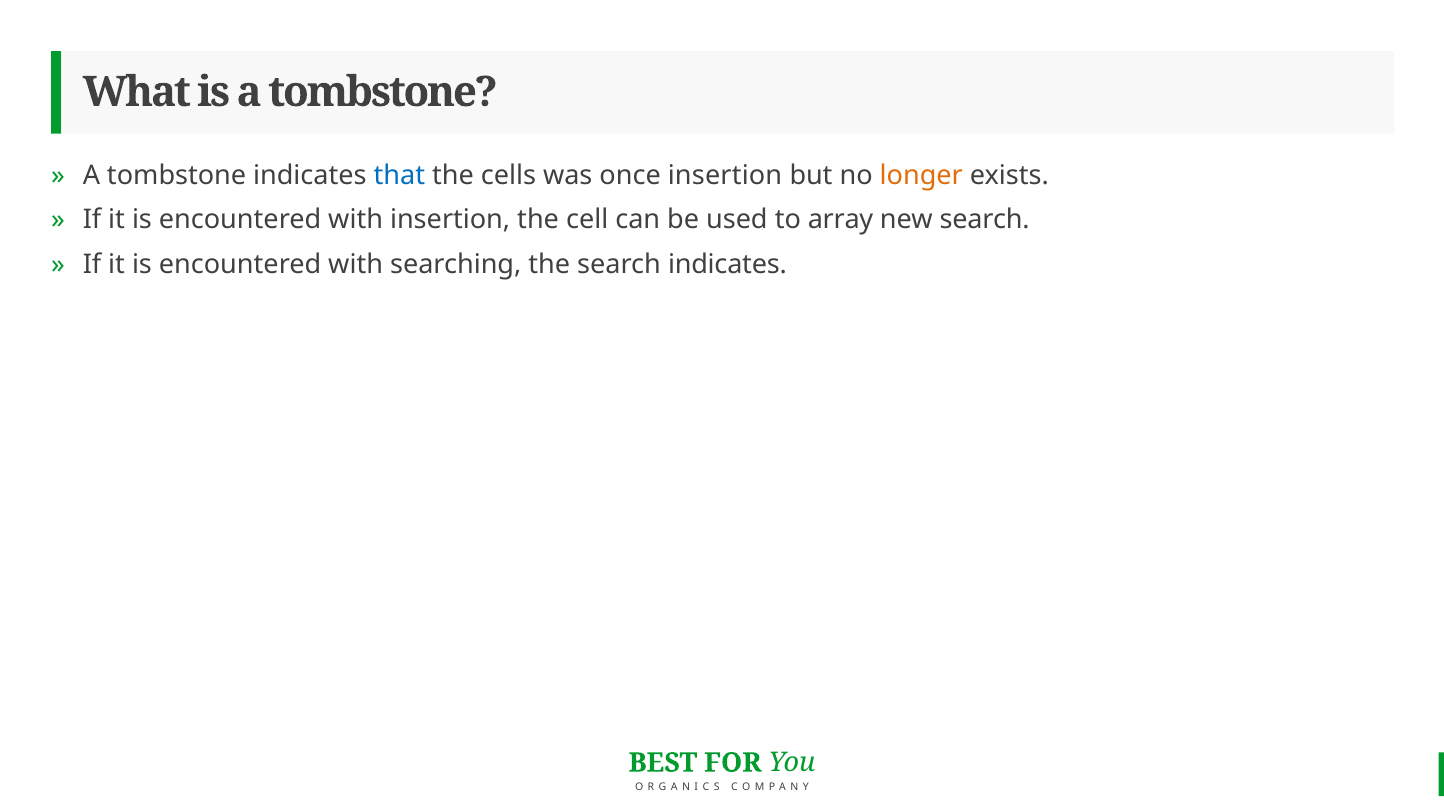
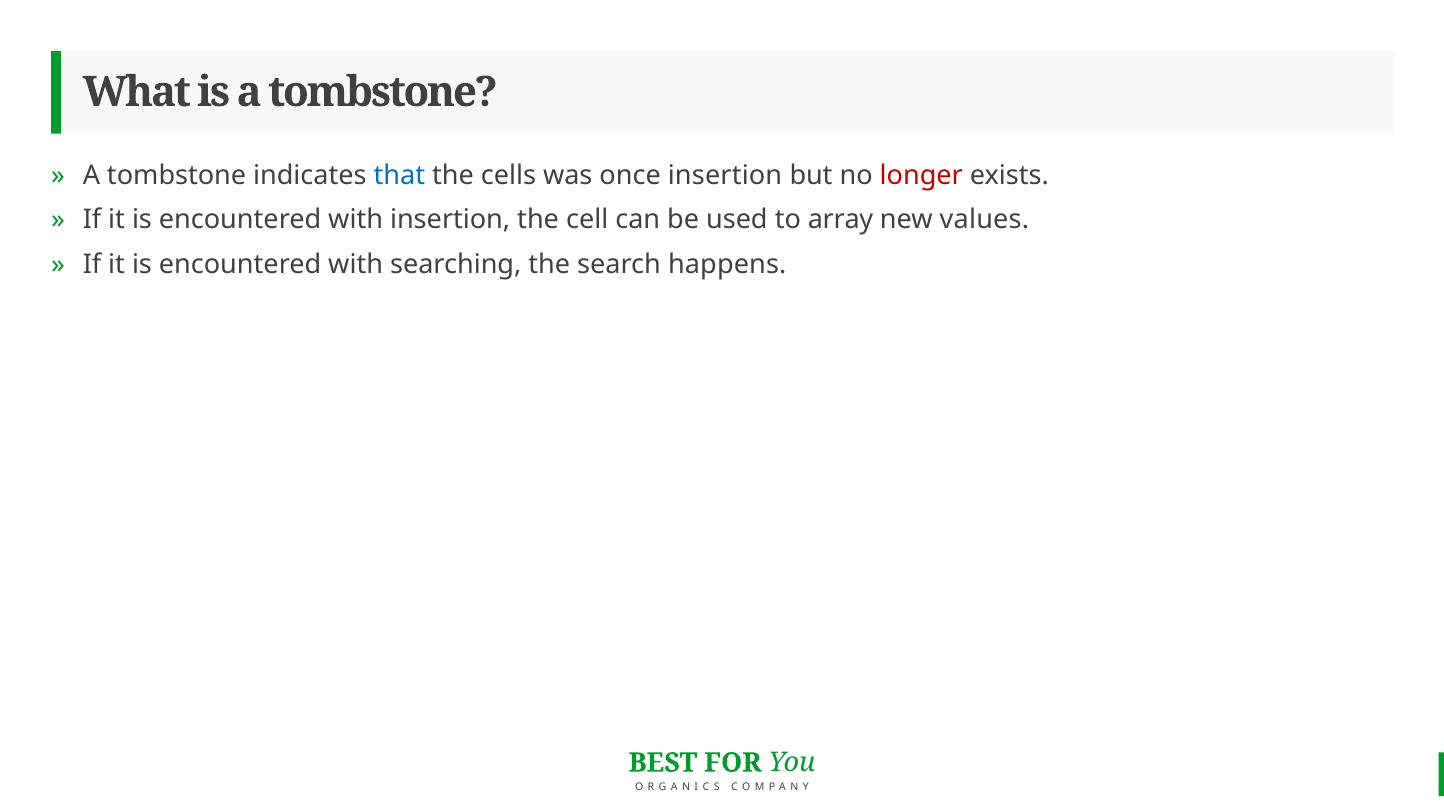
longer colour: orange -> red
new search: search -> values
search indicates: indicates -> happens
